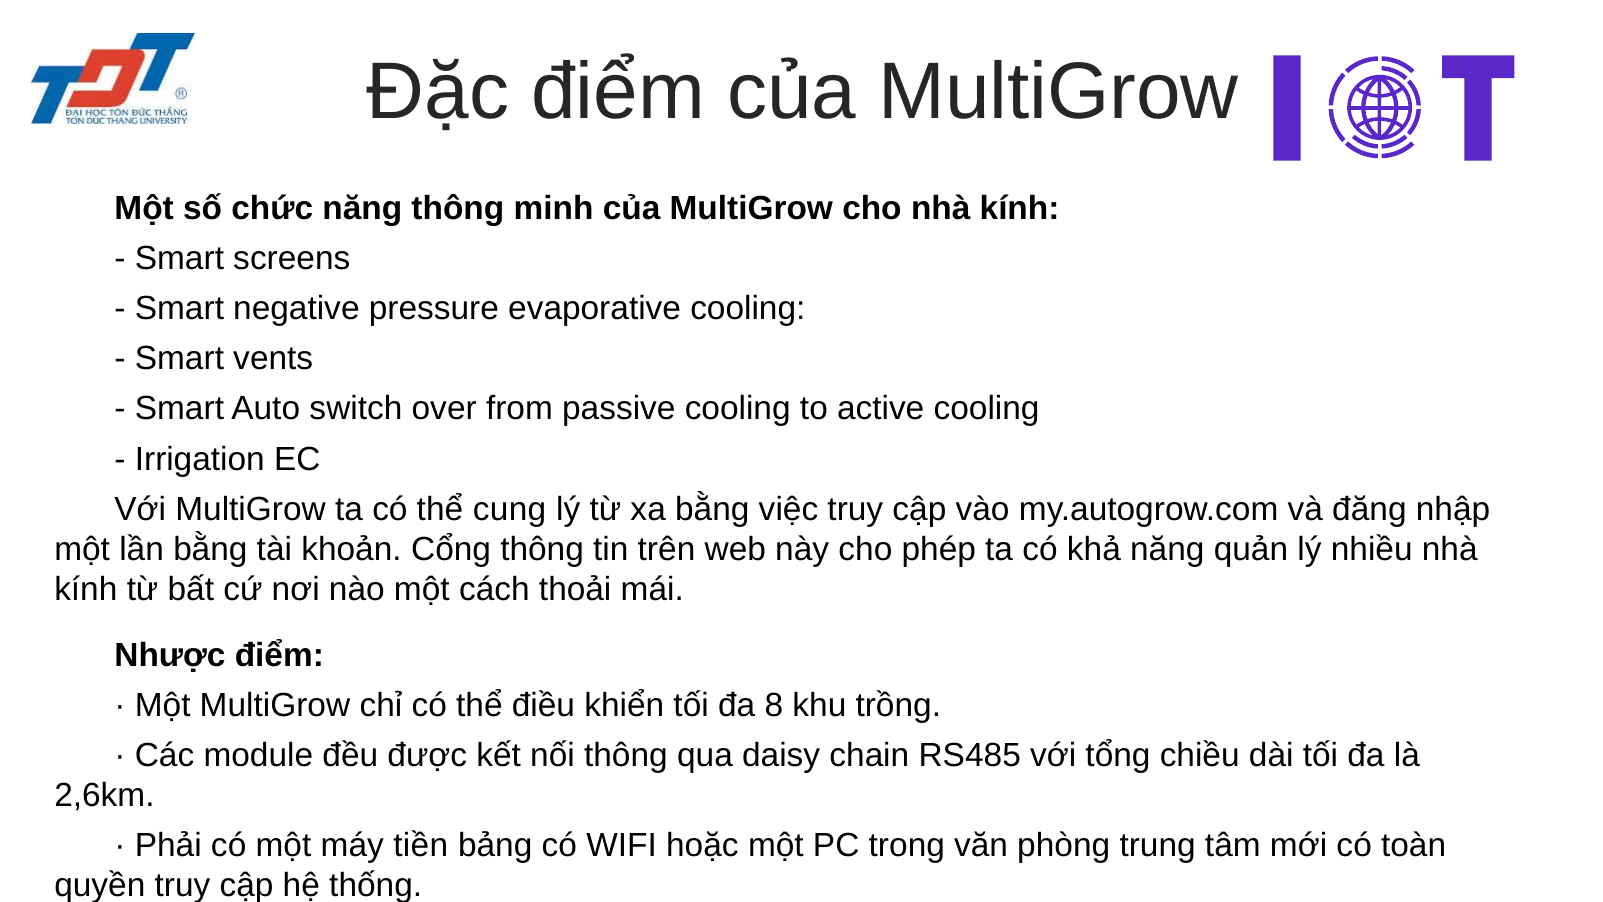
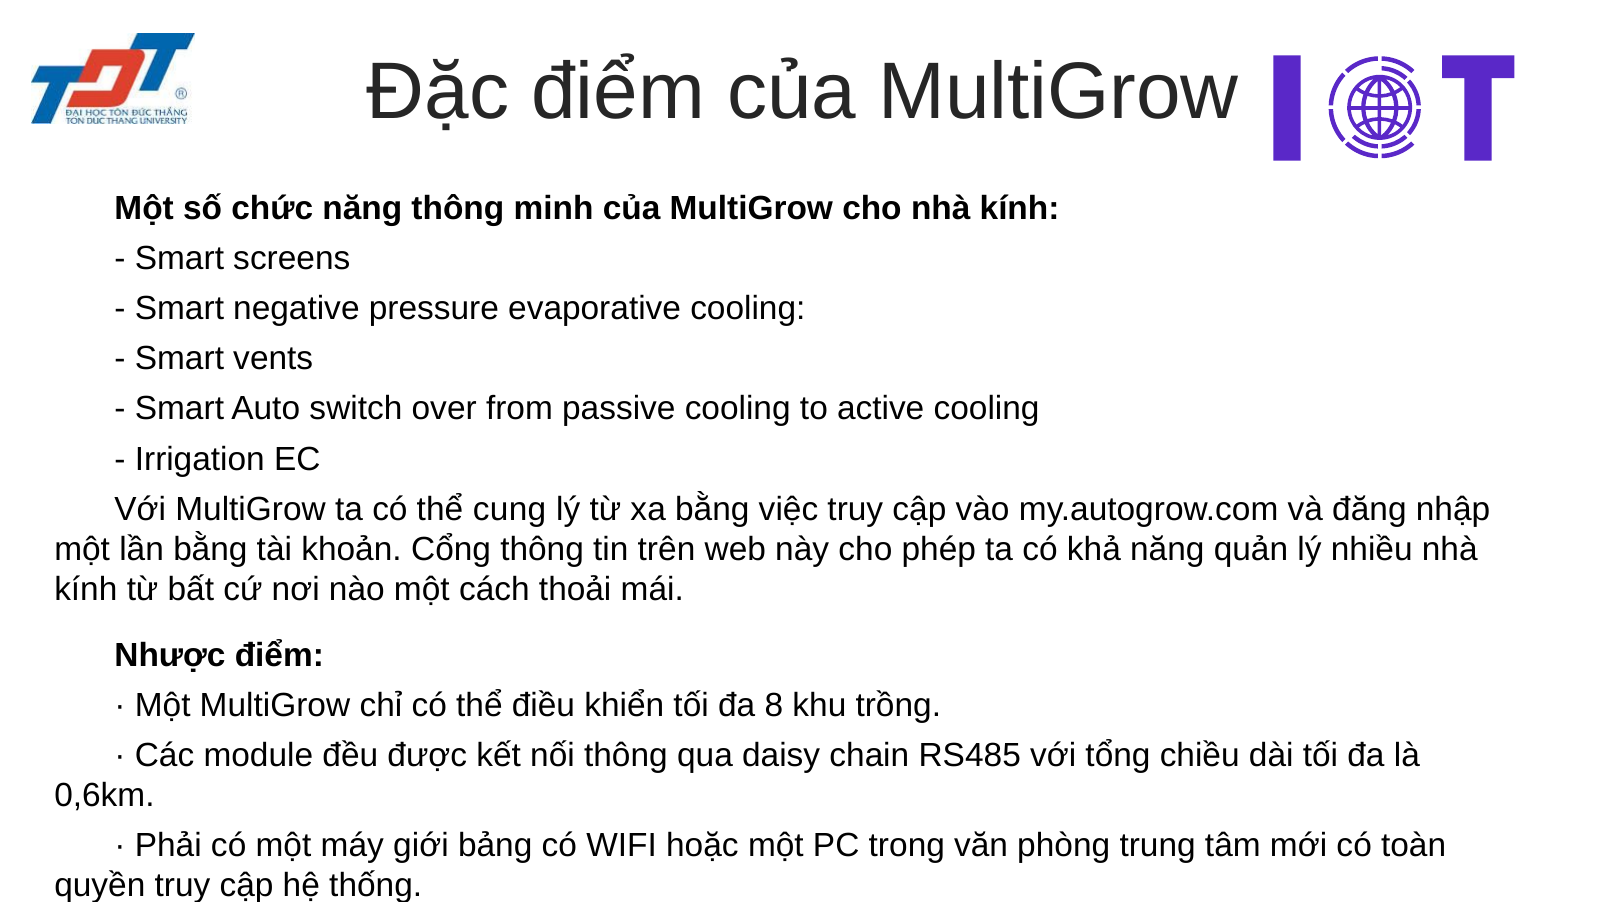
2,6km: 2,6km -> 0,6km
tiền: tiền -> giới
